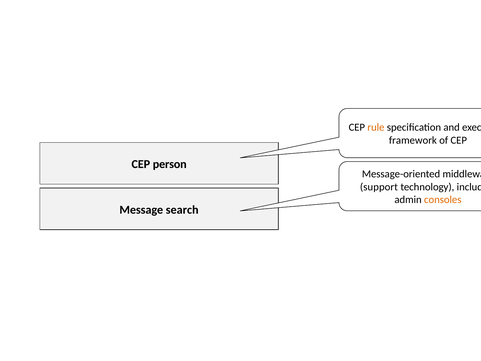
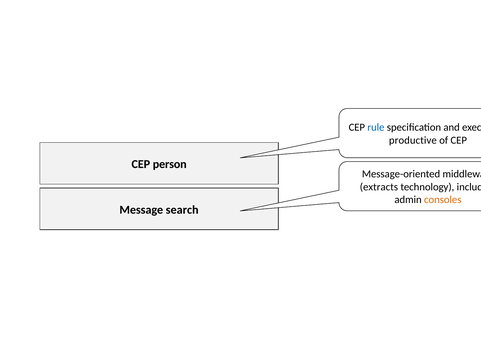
rule colour: orange -> blue
framework: framework -> productive
support: support -> extracts
